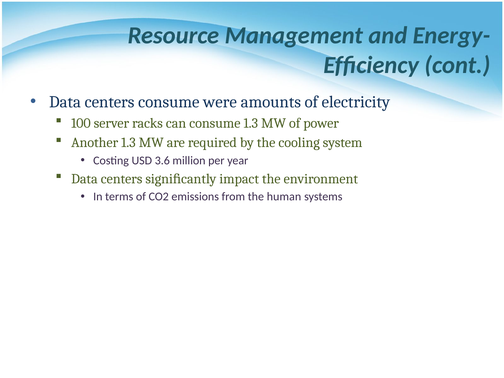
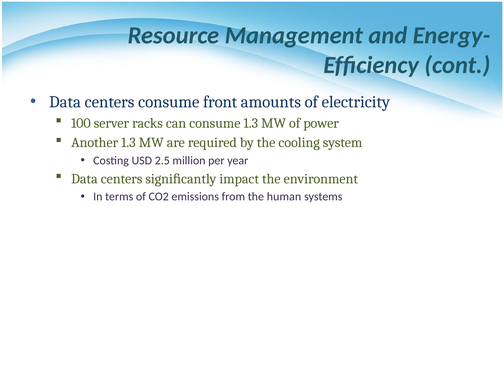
were: were -> front
3.6: 3.6 -> 2.5
